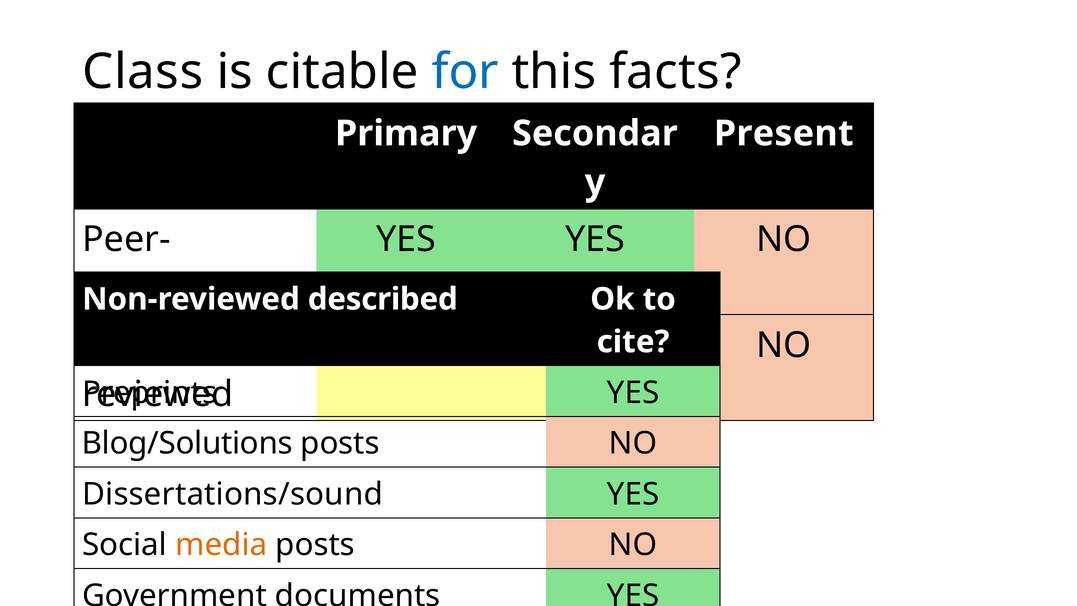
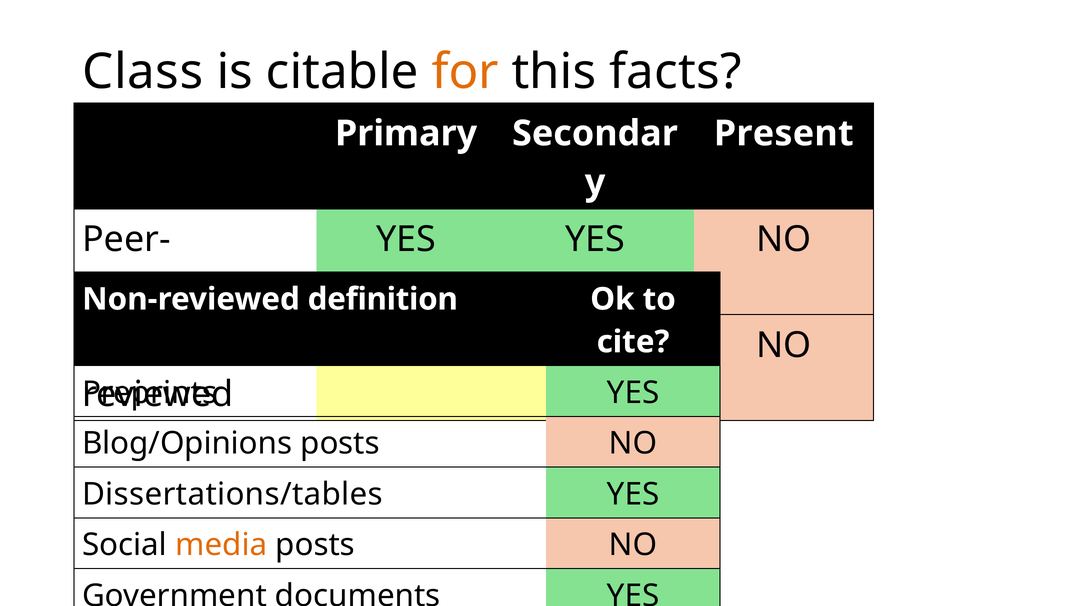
for colour: blue -> orange
described: described -> definition
Blog/Solutions: Blog/Solutions -> Blog/Opinions
Dissertations/sound: Dissertations/sound -> Dissertations/tables
